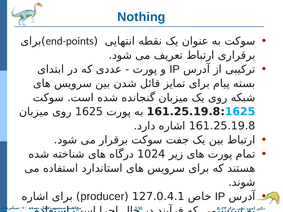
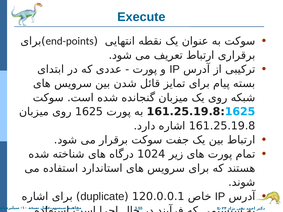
Nothing: Nothing -> Execute
producer: producer -> duplicate
127.0.4.1: 127.0.4.1 -> 120.0.0.1
